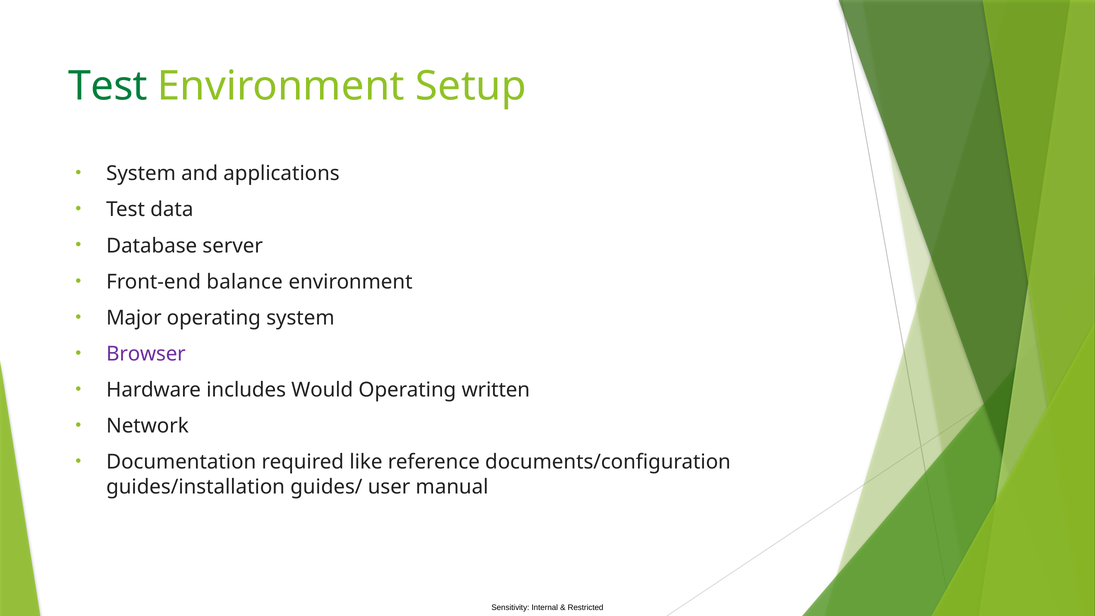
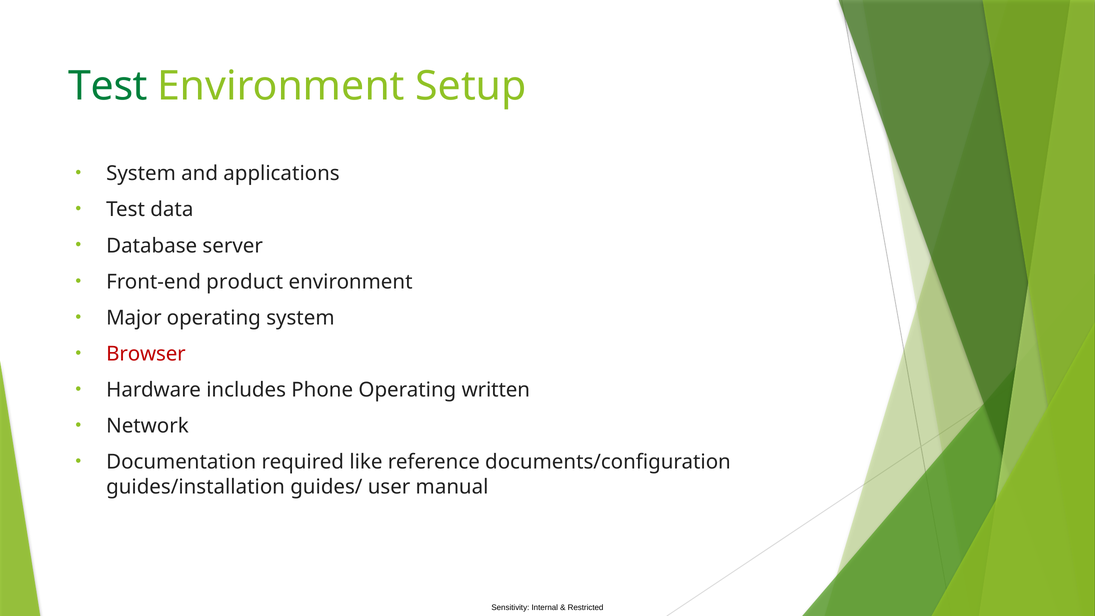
balance: balance -> product
Browser colour: purple -> red
Would: Would -> Phone
